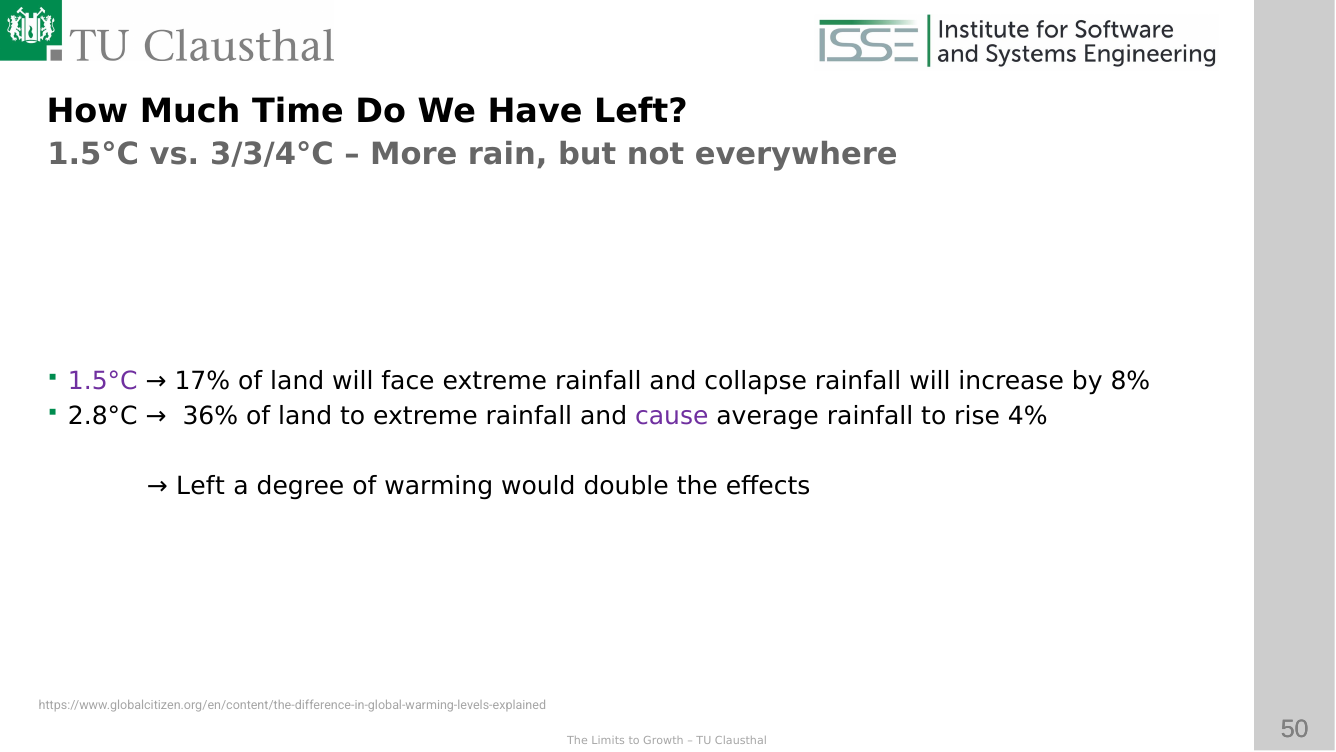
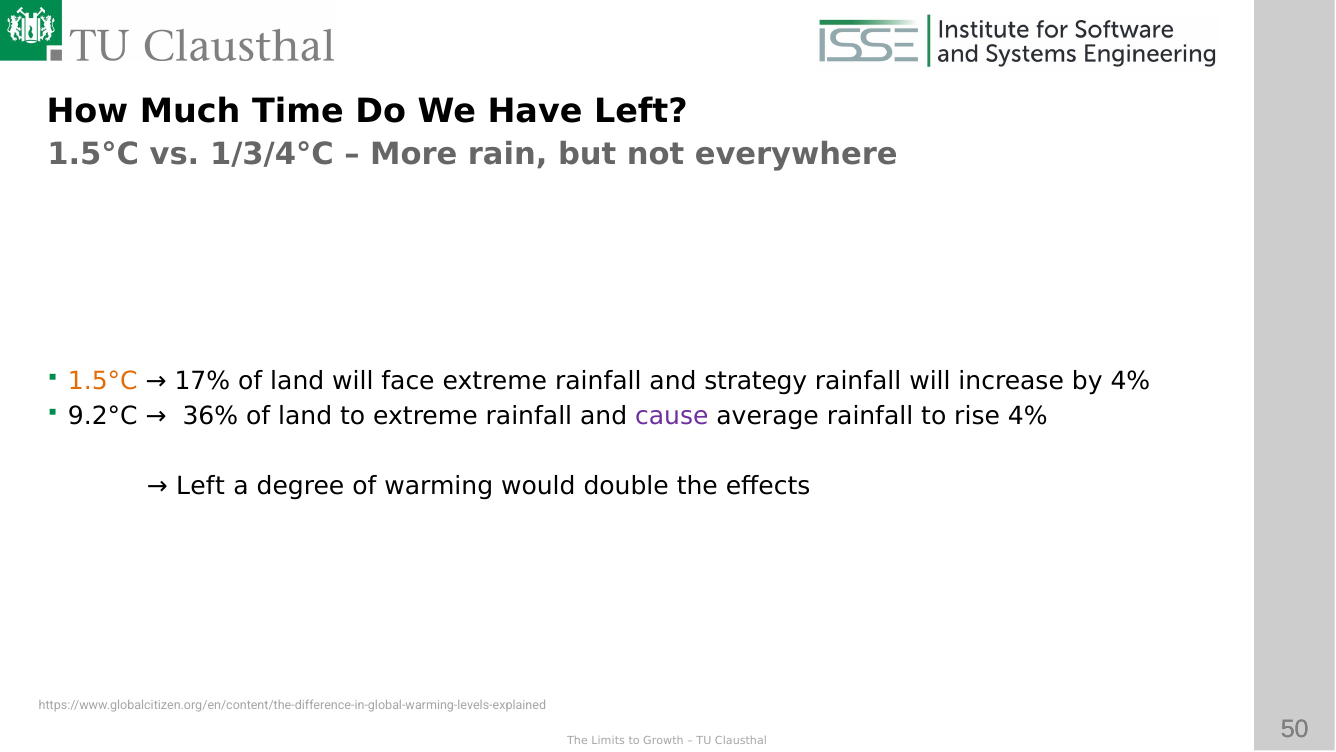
3/3/4°C: 3/3/4°C -> 1/3/4°C
1.5°C at (103, 381) colour: purple -> orange
collapse: collapse -> strategy
by 8%: 8% -> 4%
2.8°C: 2.8°C -> 9.2°C
